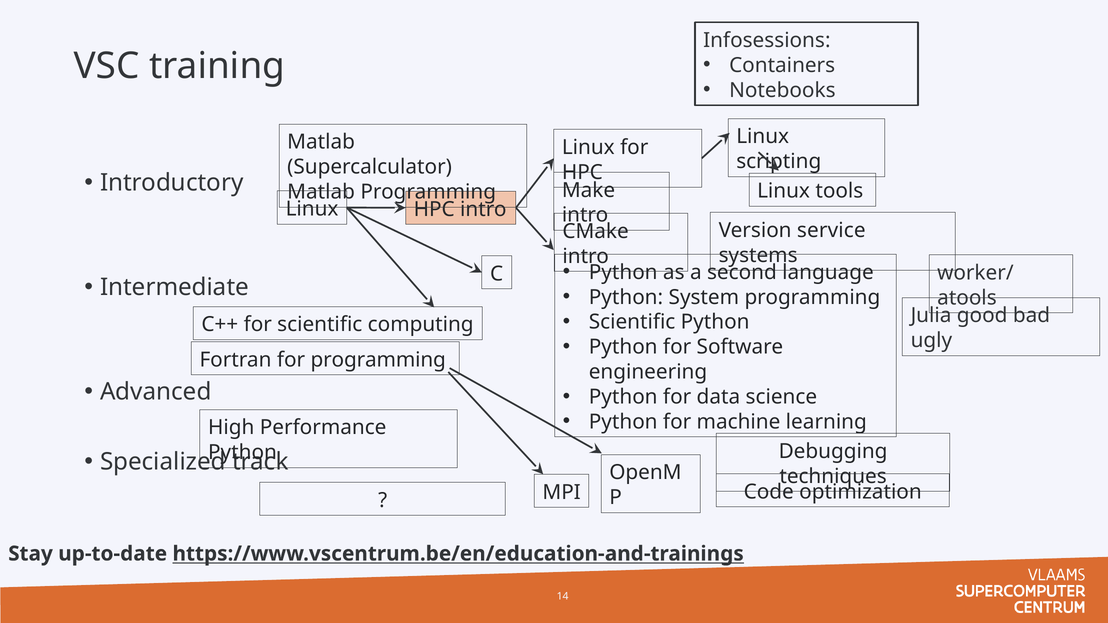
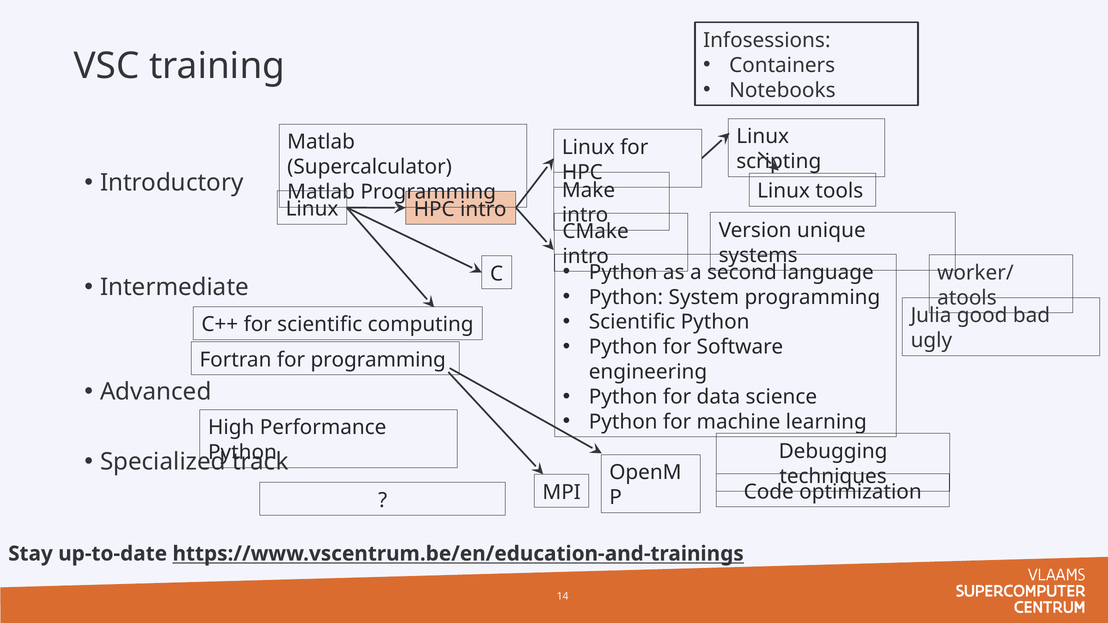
service: service -> unique
